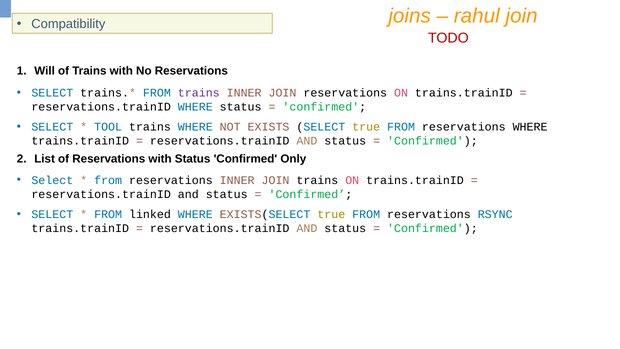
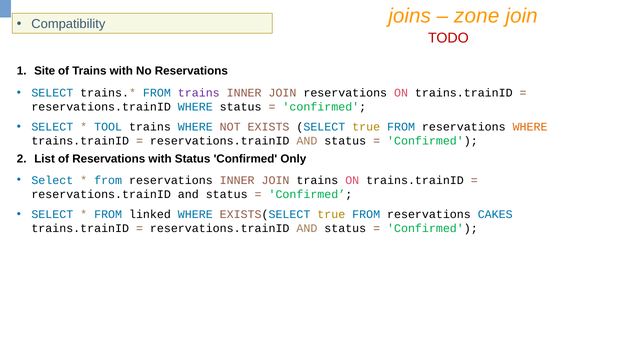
rahul: rahul -> zone
Will: Will -> Site
WHERE at (530, 127) colour: black -> orange
RSYNC: RSYNC -> CAKES
